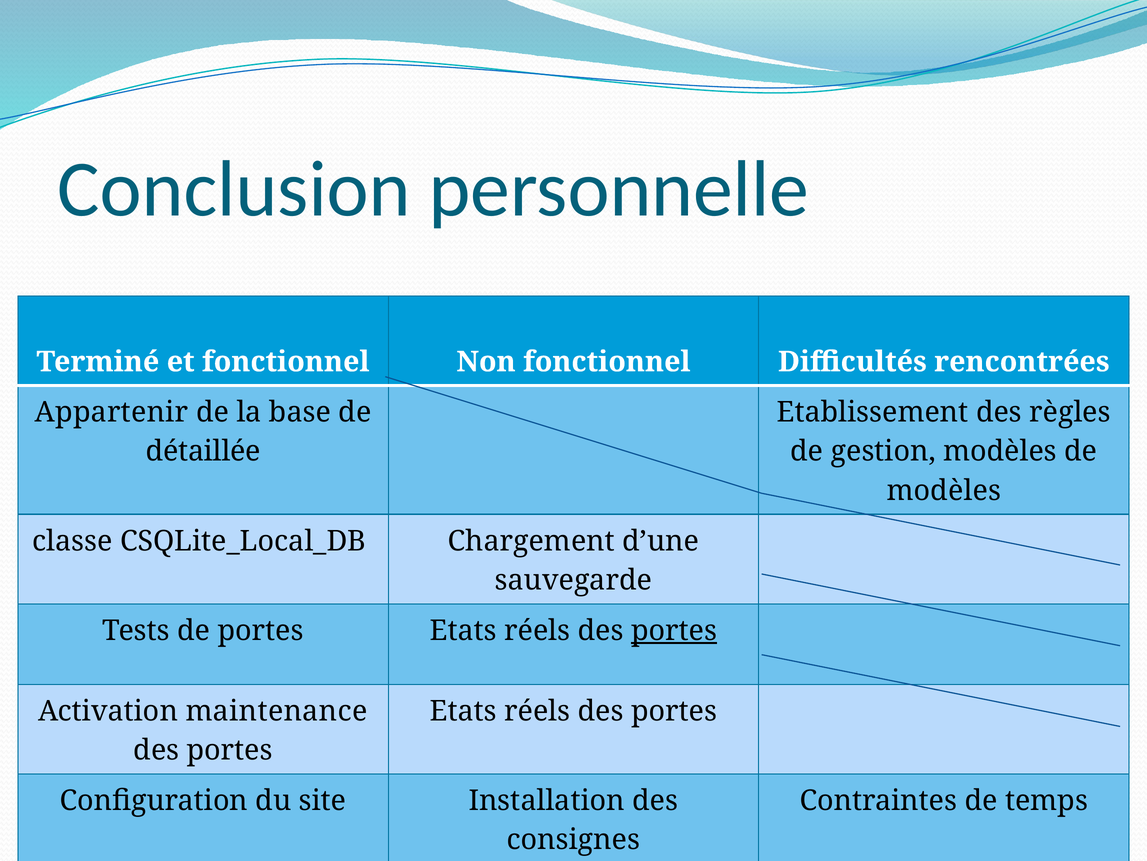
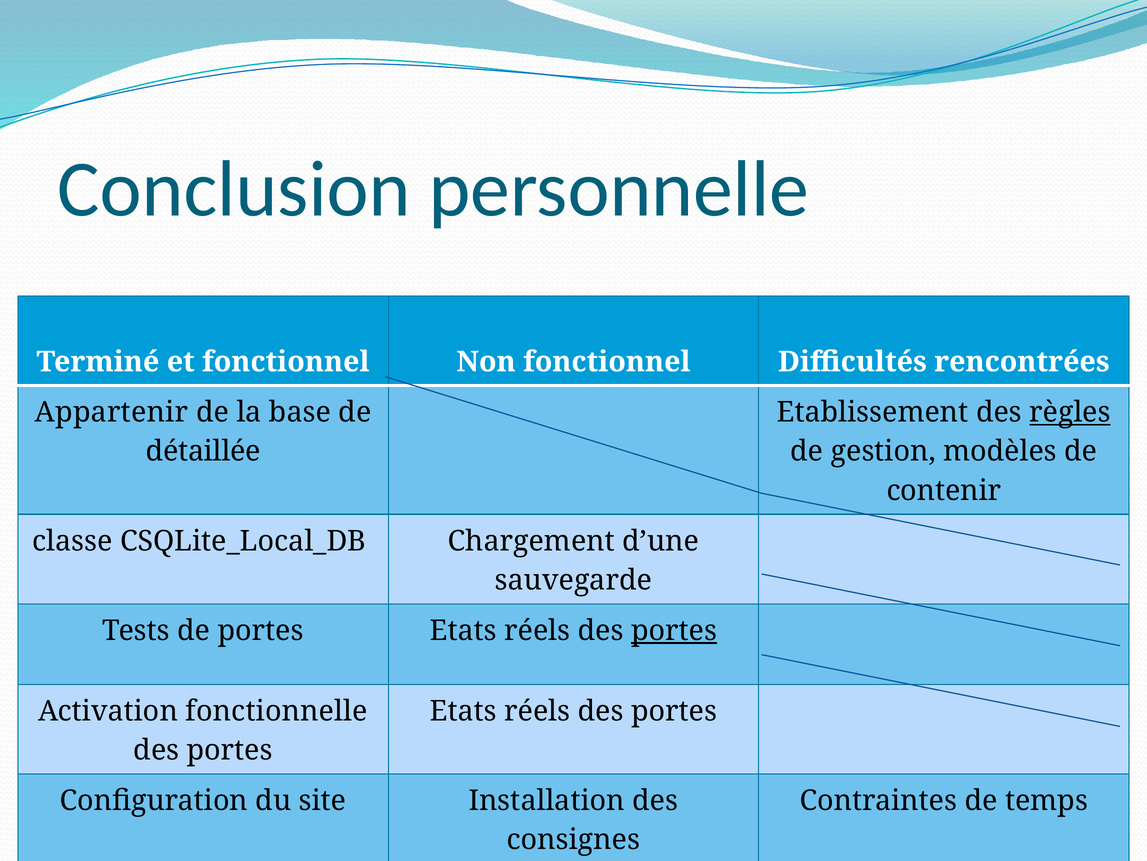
règles underline: none -> present
modèles at (944, 490): modèles -> contenir
maintenance: maintenance -> fonctionnelle
